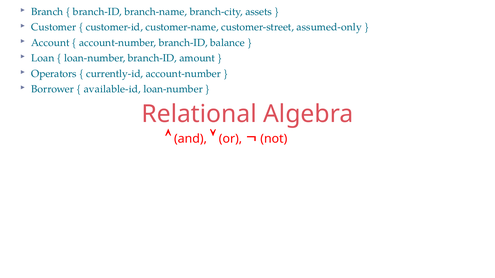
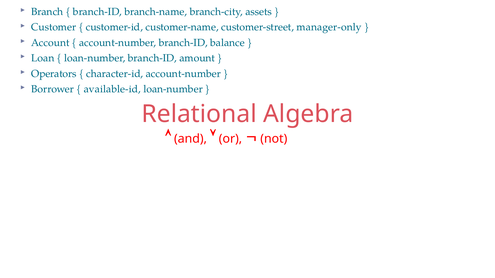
assumed-only: assumed-only -> manager-only
currently-id: currently-id -> character-id
